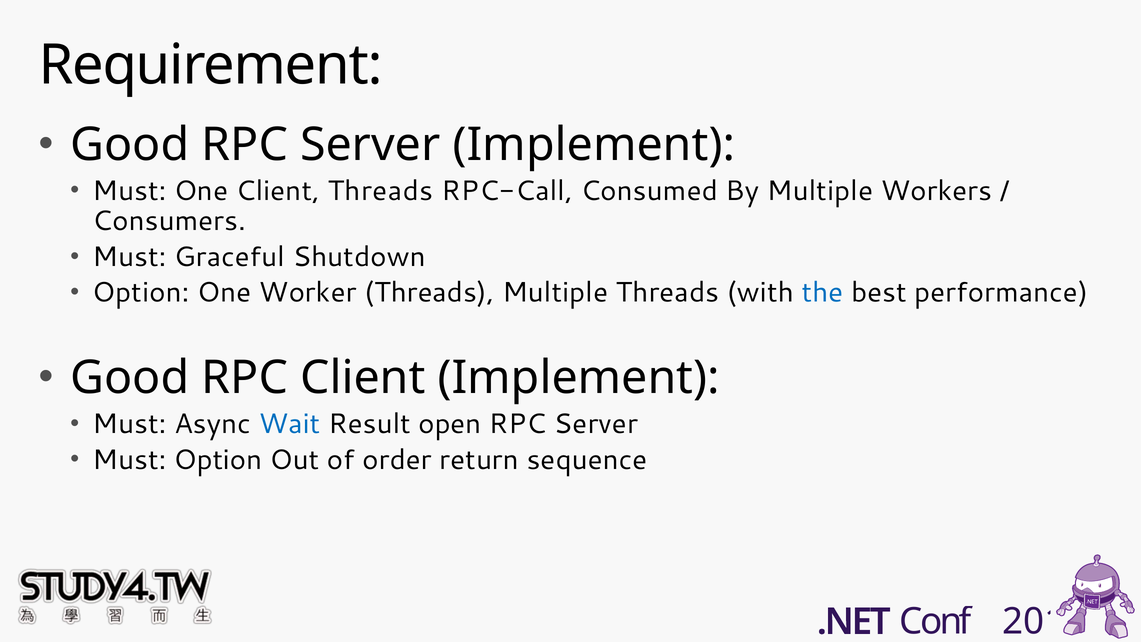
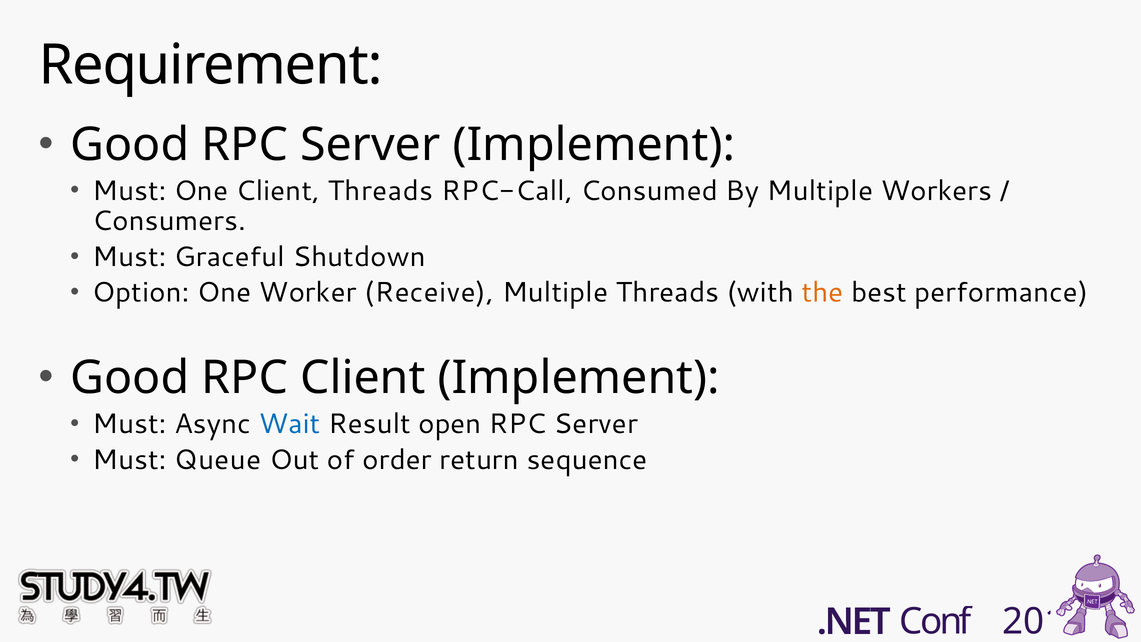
Worker Threads: Threads -> Receive
the colour: blue -> orange
Must Option: Option -> Queue
